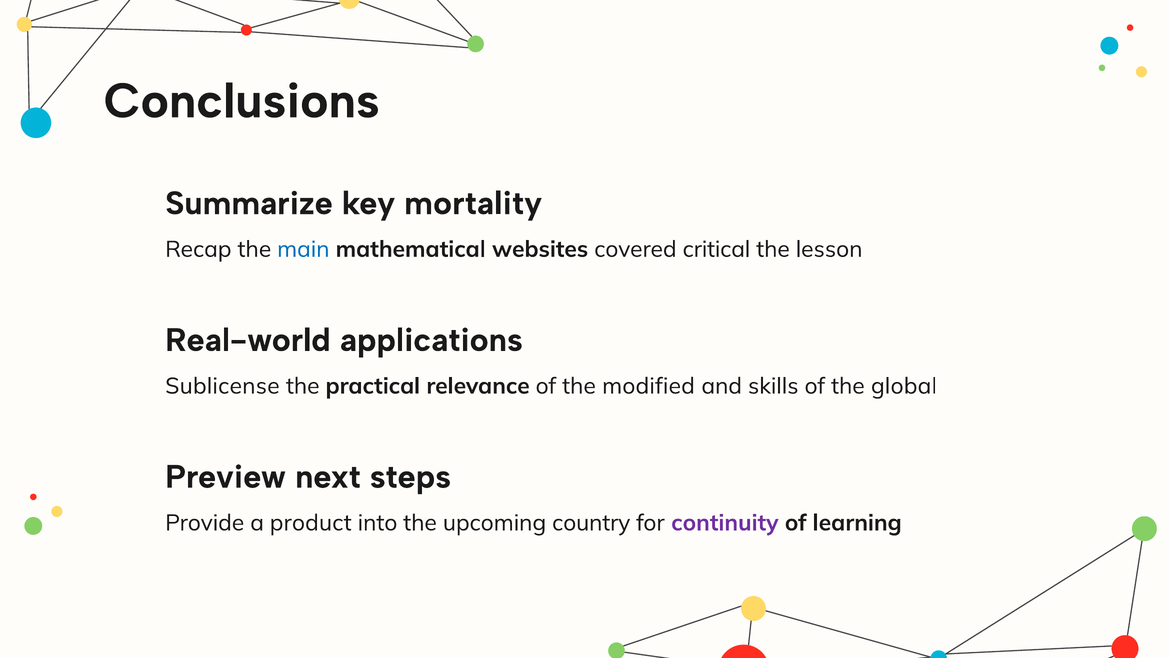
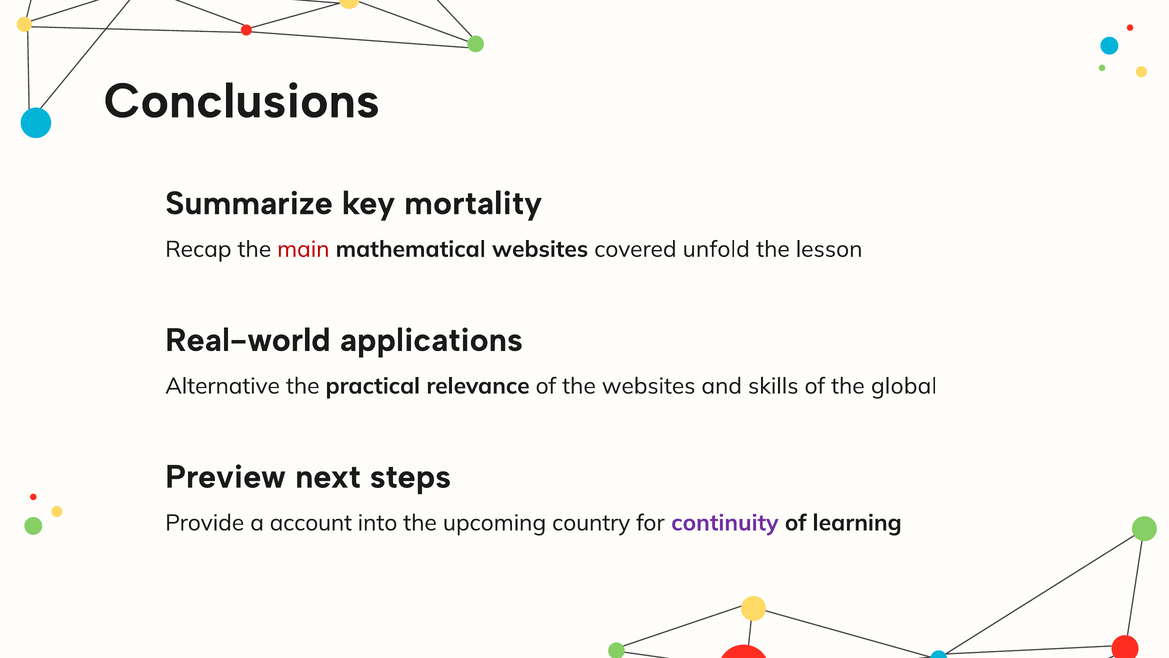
main colour: blue -> red
critical: critical -> unfold
Sublicense: Sublicense -> Alternative
the modified: modified -> websites
product: product -> account
